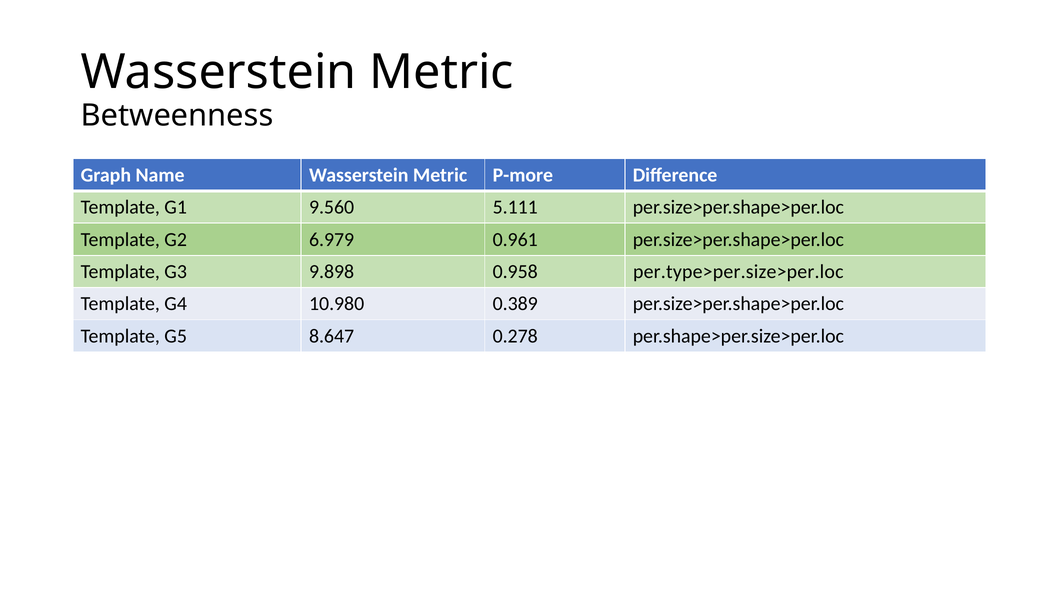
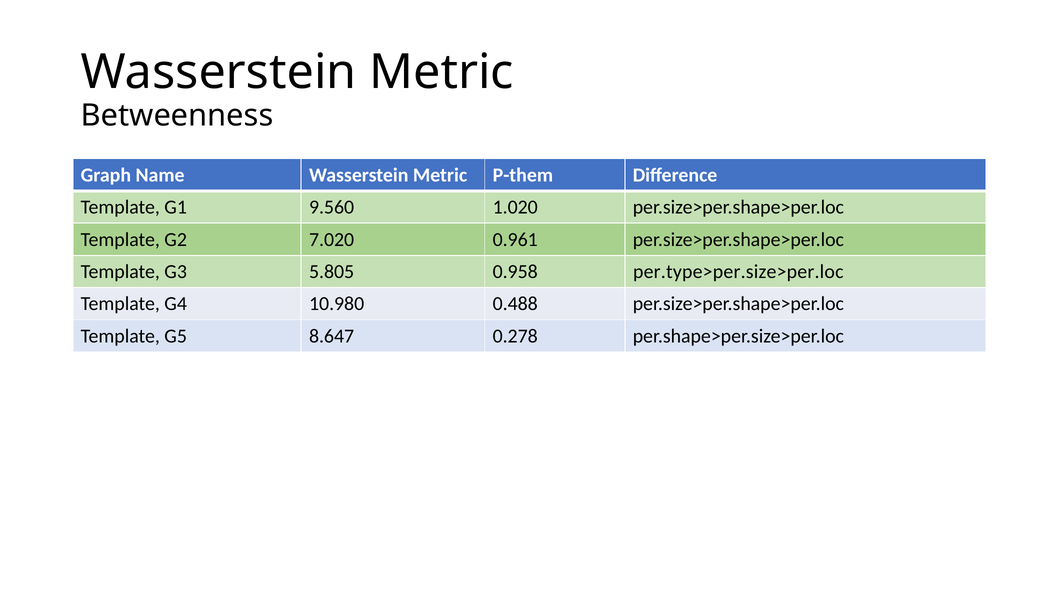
P-more: P-more -> P-them
5.111: 5.111 -> 1.020
6.979: 6.979 -> 7.020
9.898: 9.898 -> 5.805
0.389: 0.389 -> 0.488
